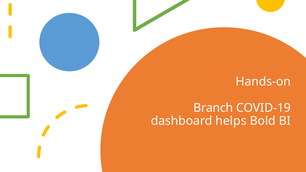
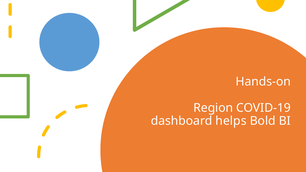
Branch: Branch -> Region
